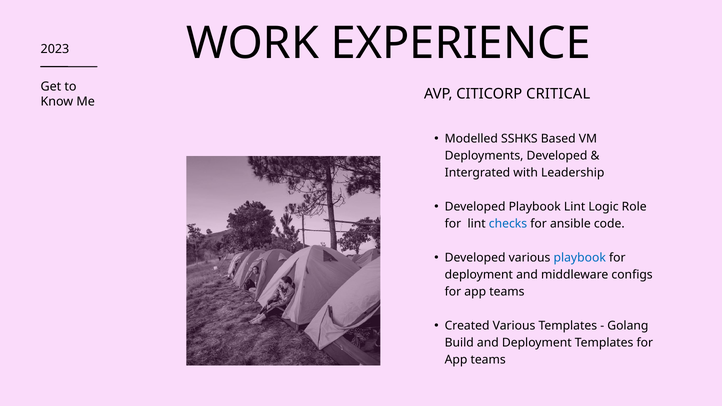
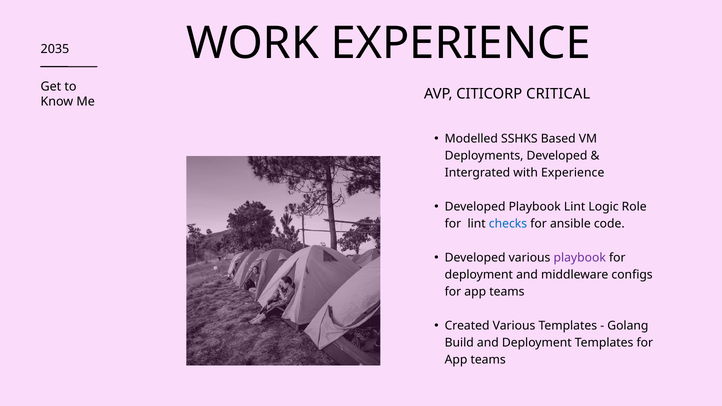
2023: 2023 -> 2035
with Leadership: Leadership -> Experience
playbook at (580, 258) colour: blue -> purple
